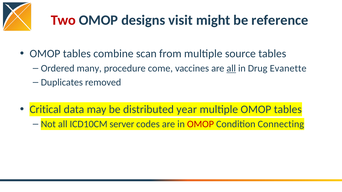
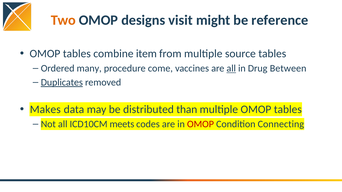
Two colour: red -> orange
scan: scan -> item
Evanette: Evanette -> Between
Duplicates underline: none -> present
Critical: Critical -> Makes
year: year -> than
server: server -> meets
